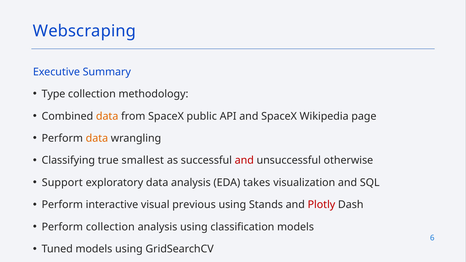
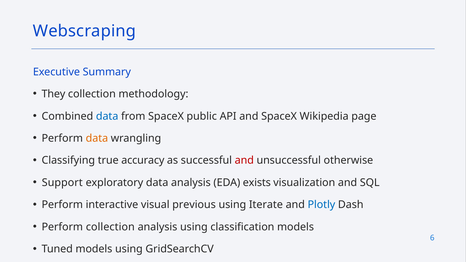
Type: Type -> They
data at (107, 116) colour: orange -> blue
smallest: smallest -> accuracy
takes: takes -> exists
Stands: Stands -> Iterate
Plotly colour: red -> blue
